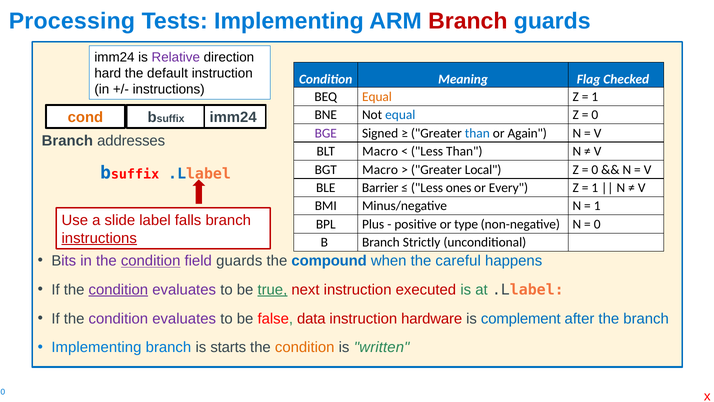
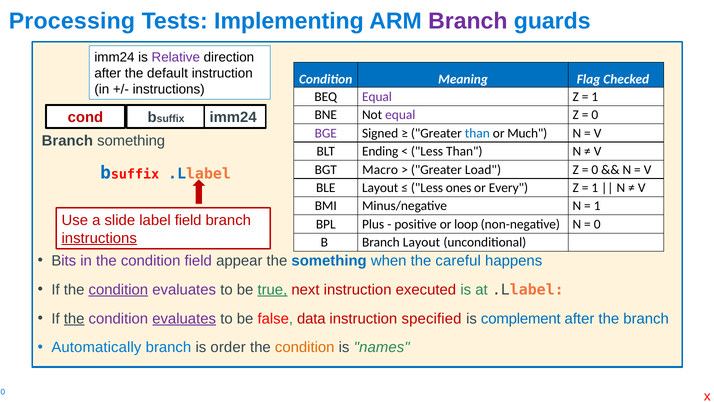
Branch at (468, 21) colour: red -> purple
hard at (108, 73): hard -> after
Equal at (377, 97) colour: orange -> purple
equal at (400, 115) colour: blue -> purple
cond colour: orange -> red
Again: Again -> Much
Branch addresses: addresses -> something
BLT Macro: Macro -> Ending
Local: Local -> Load
BLE Barrier: Barrier -> Layout
label falls: falls -> field
type: type -> loop
Branch Strictly: Strictly -> Layout
condition at (151, 261) underline: present -> none
field guards: guards -> appear
the compound: compound -> something
the at (74, 318) underline: none -> present
evaluates at (184, 318) underline: none -> present
hardware: hardware -> specified
Implementing at (96, 347): Implementing -> Automatically
starts: starts -> order
written: written -> names
